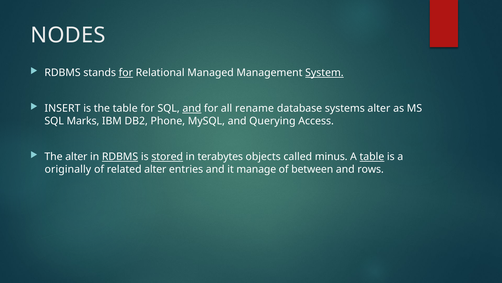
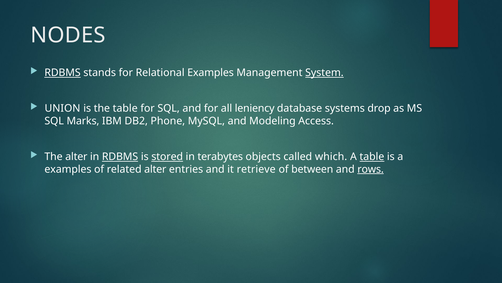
RDBMS at (63, 73) underline: none -> present
for at (126, 73) underline: present -> none
Relational Managed: Managed -> Examples
INSERT: INSERT -> UNION
and at (192, 108) underline: present -> none
rename: rename -> leniency
systems alter: alter -> drop
Querying: Querying -> Modeling
minus: minus -> which
originally at (68, 169): originally -> examples
manage: manage -> retrieve
rows underline: none -> present
